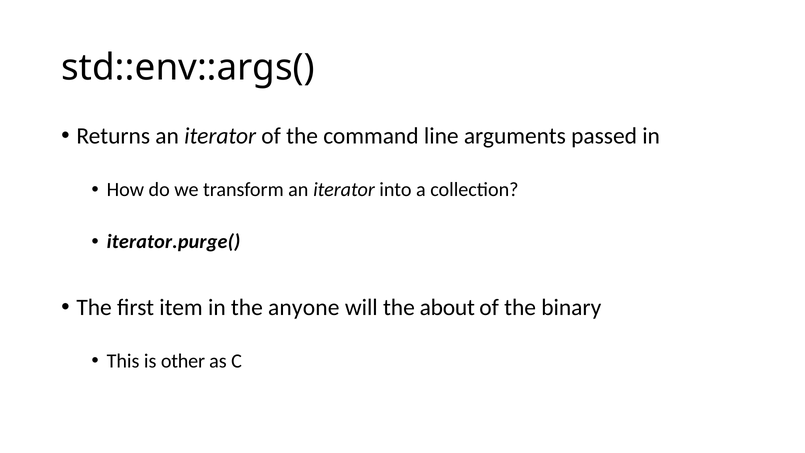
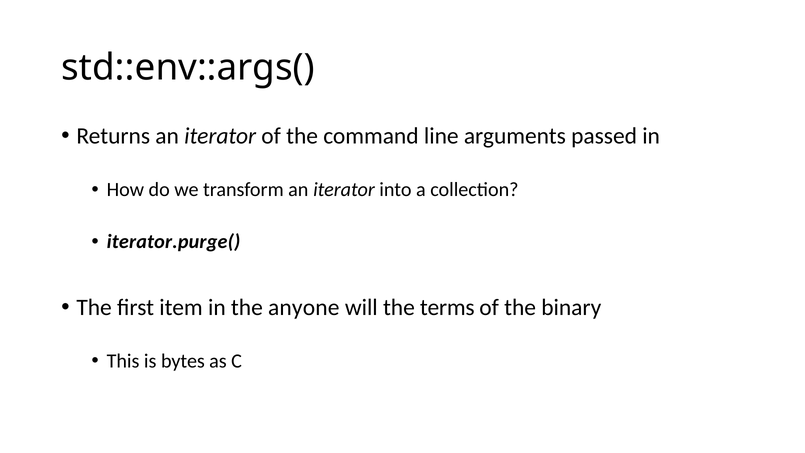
about: about -> terms
other: other -> bytes
